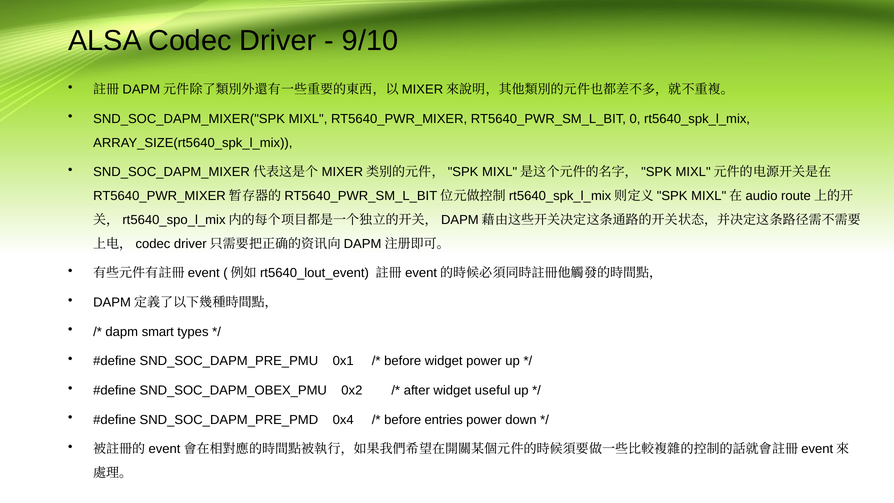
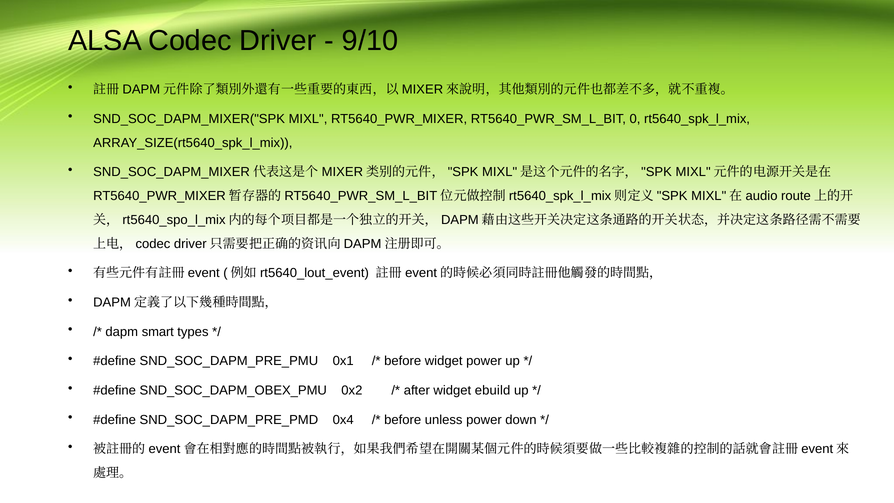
useful: useful -> ebuild
entries: entries -> unless
